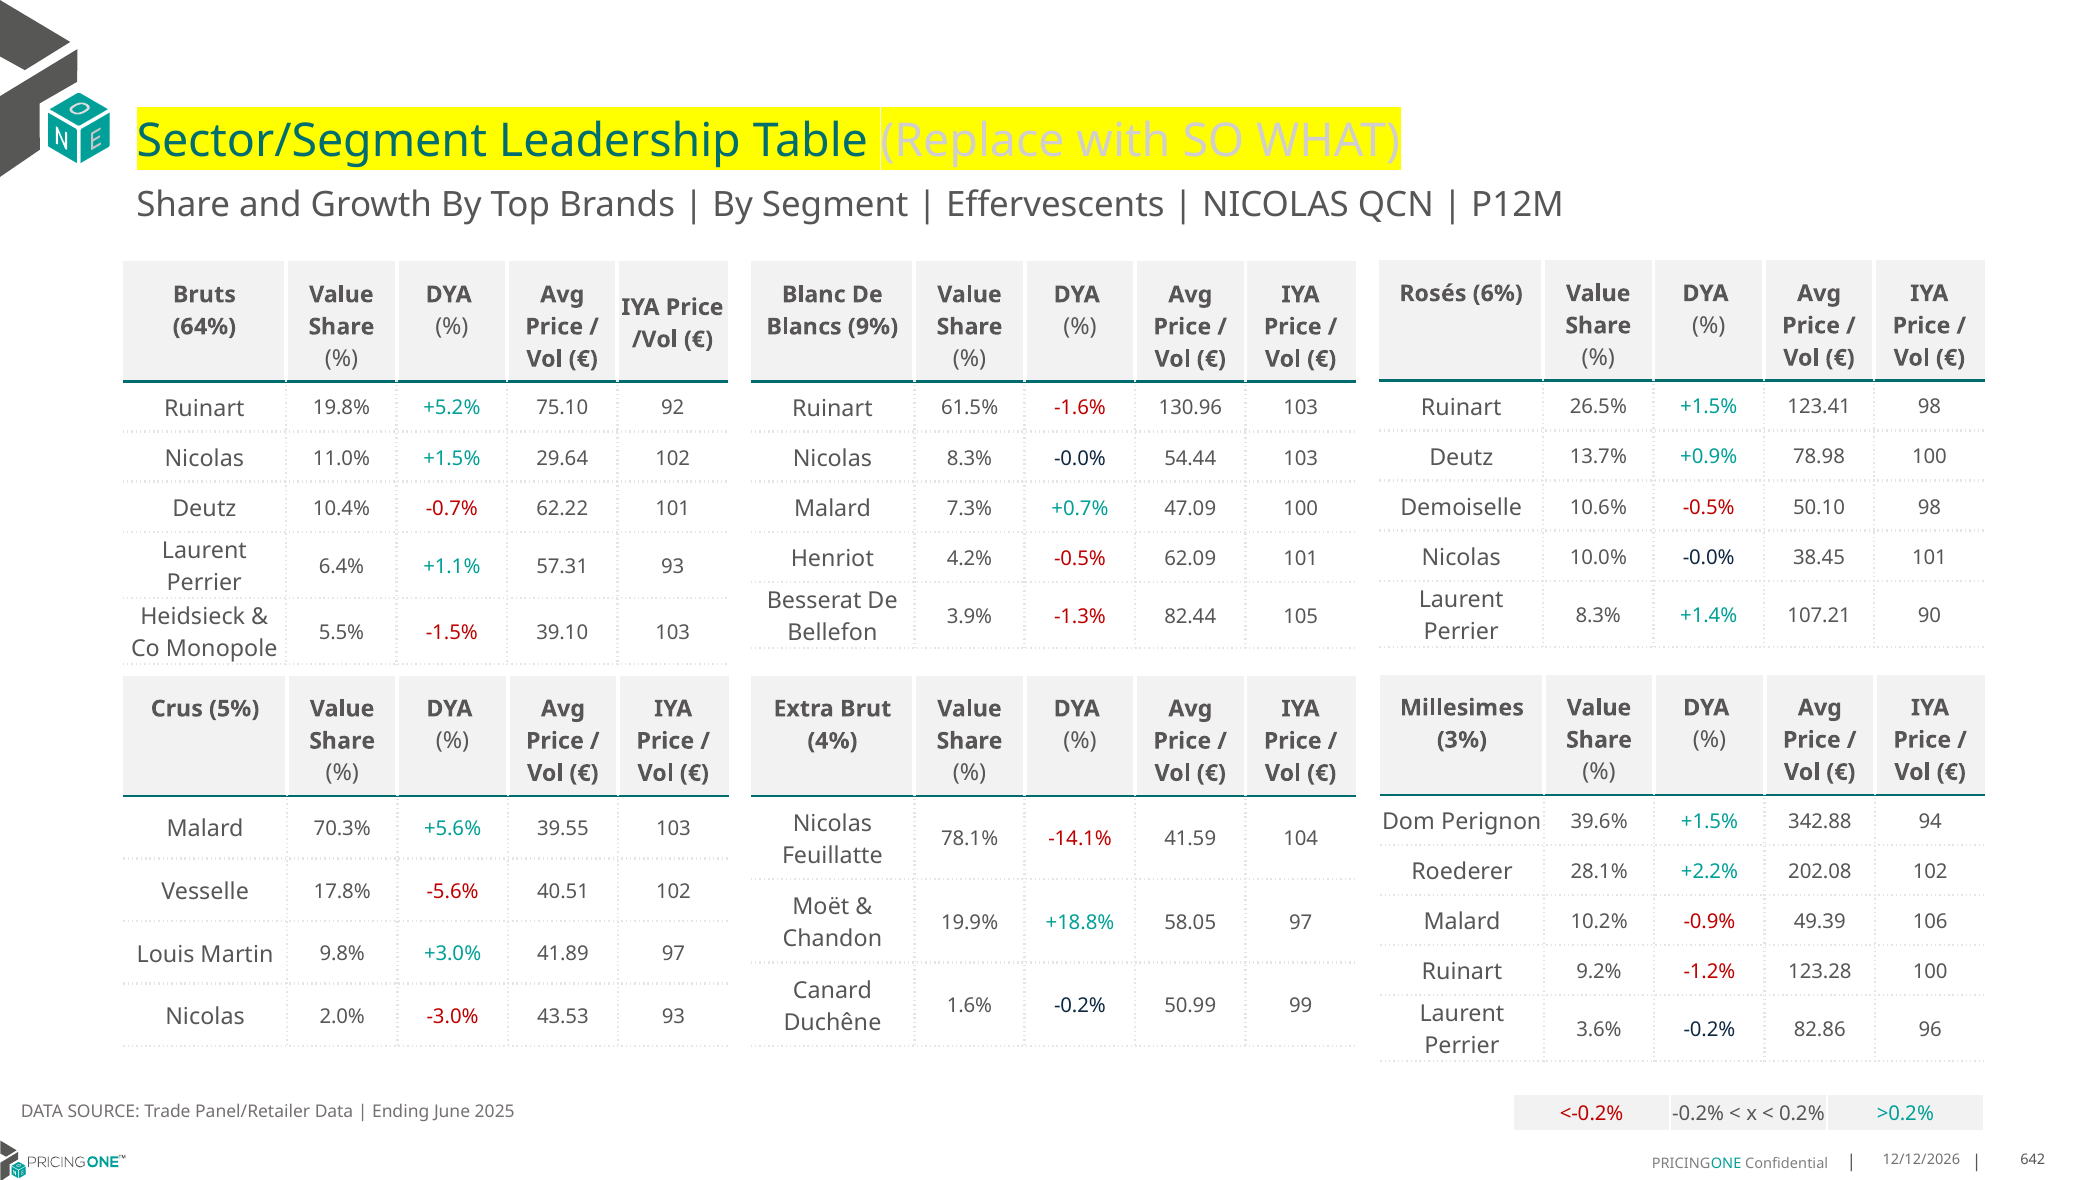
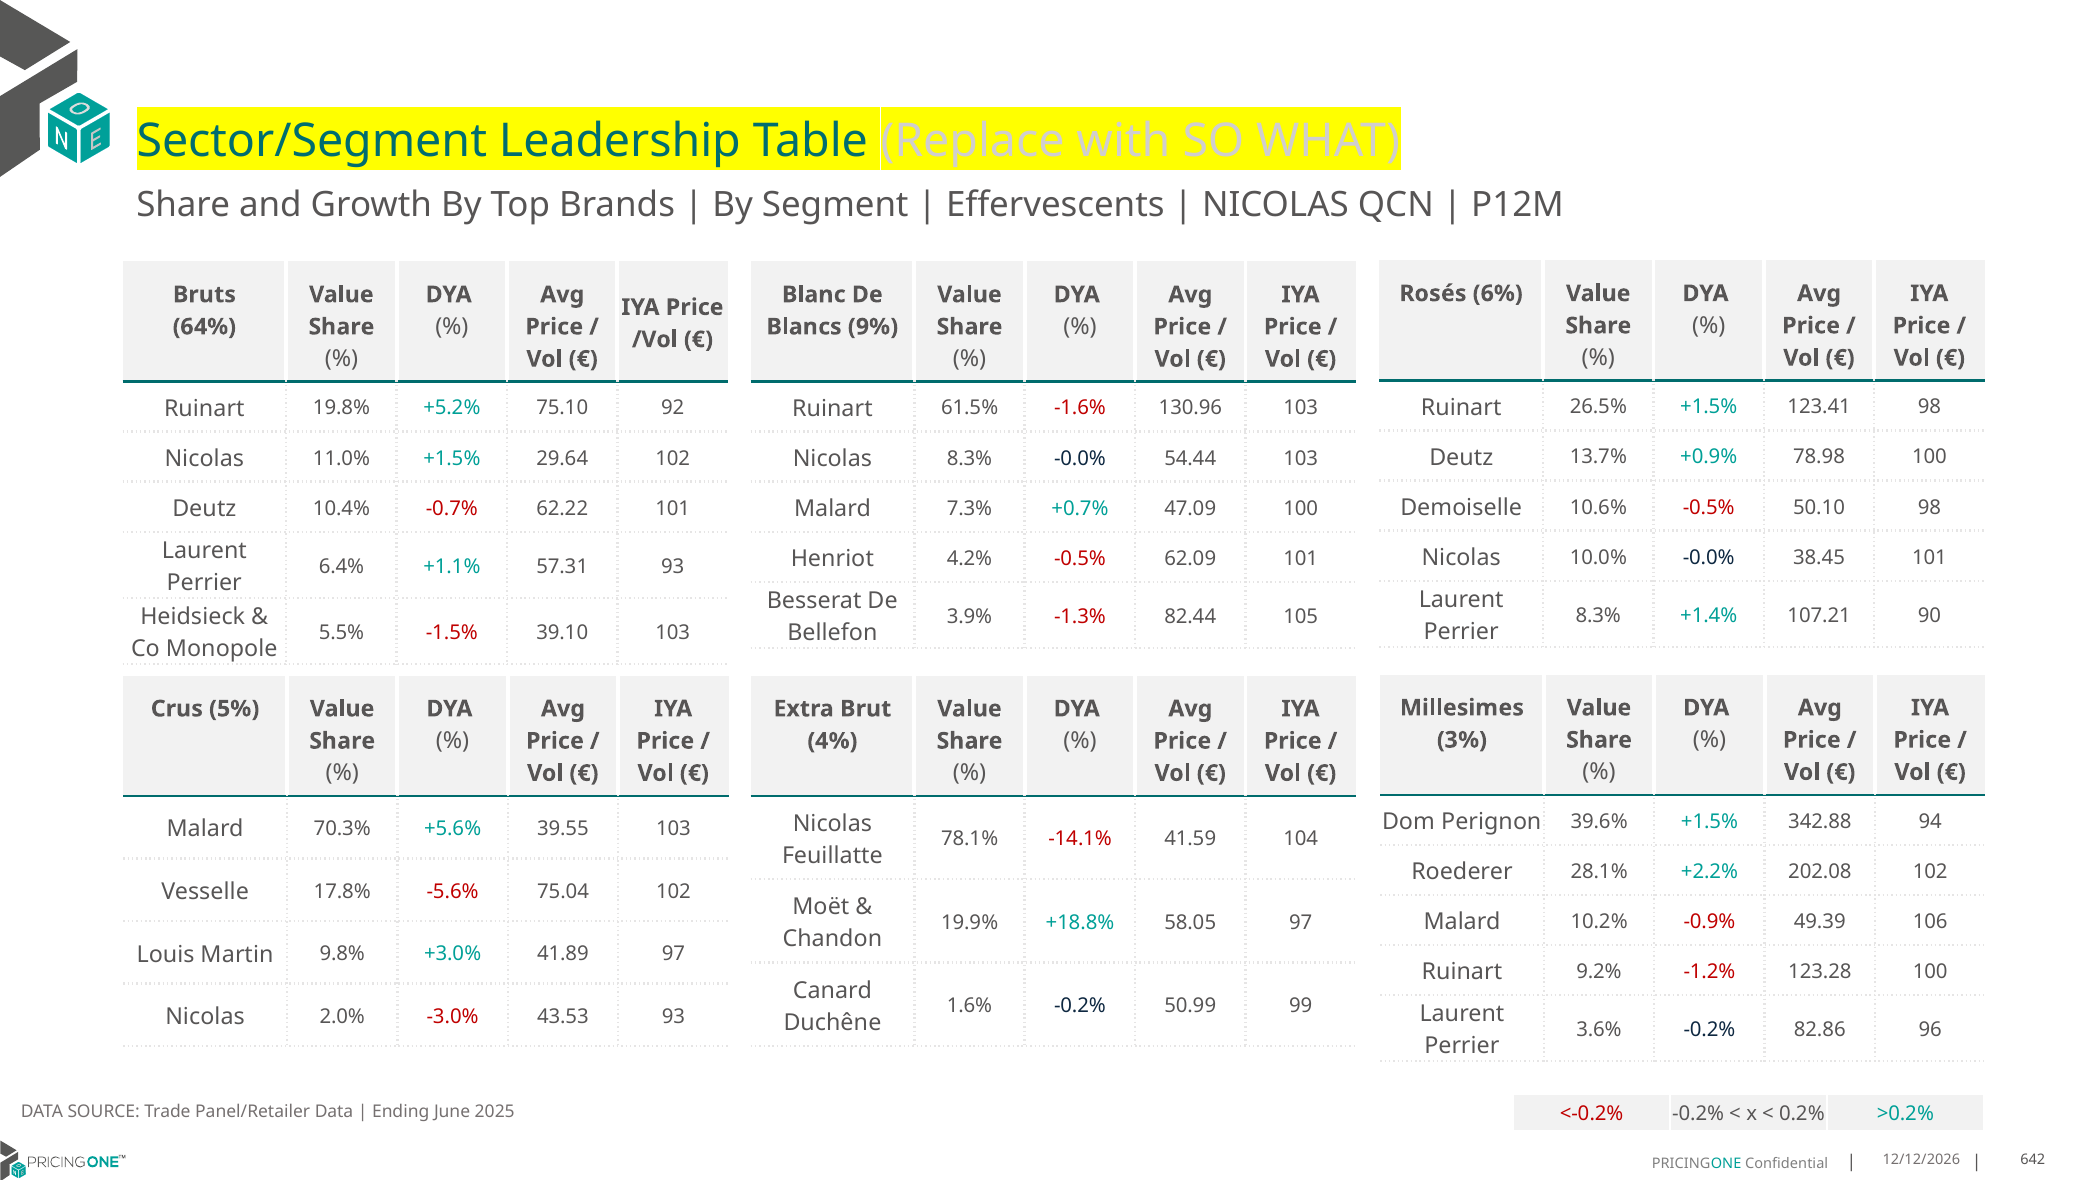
40.51: 40.51 -> 75.04
